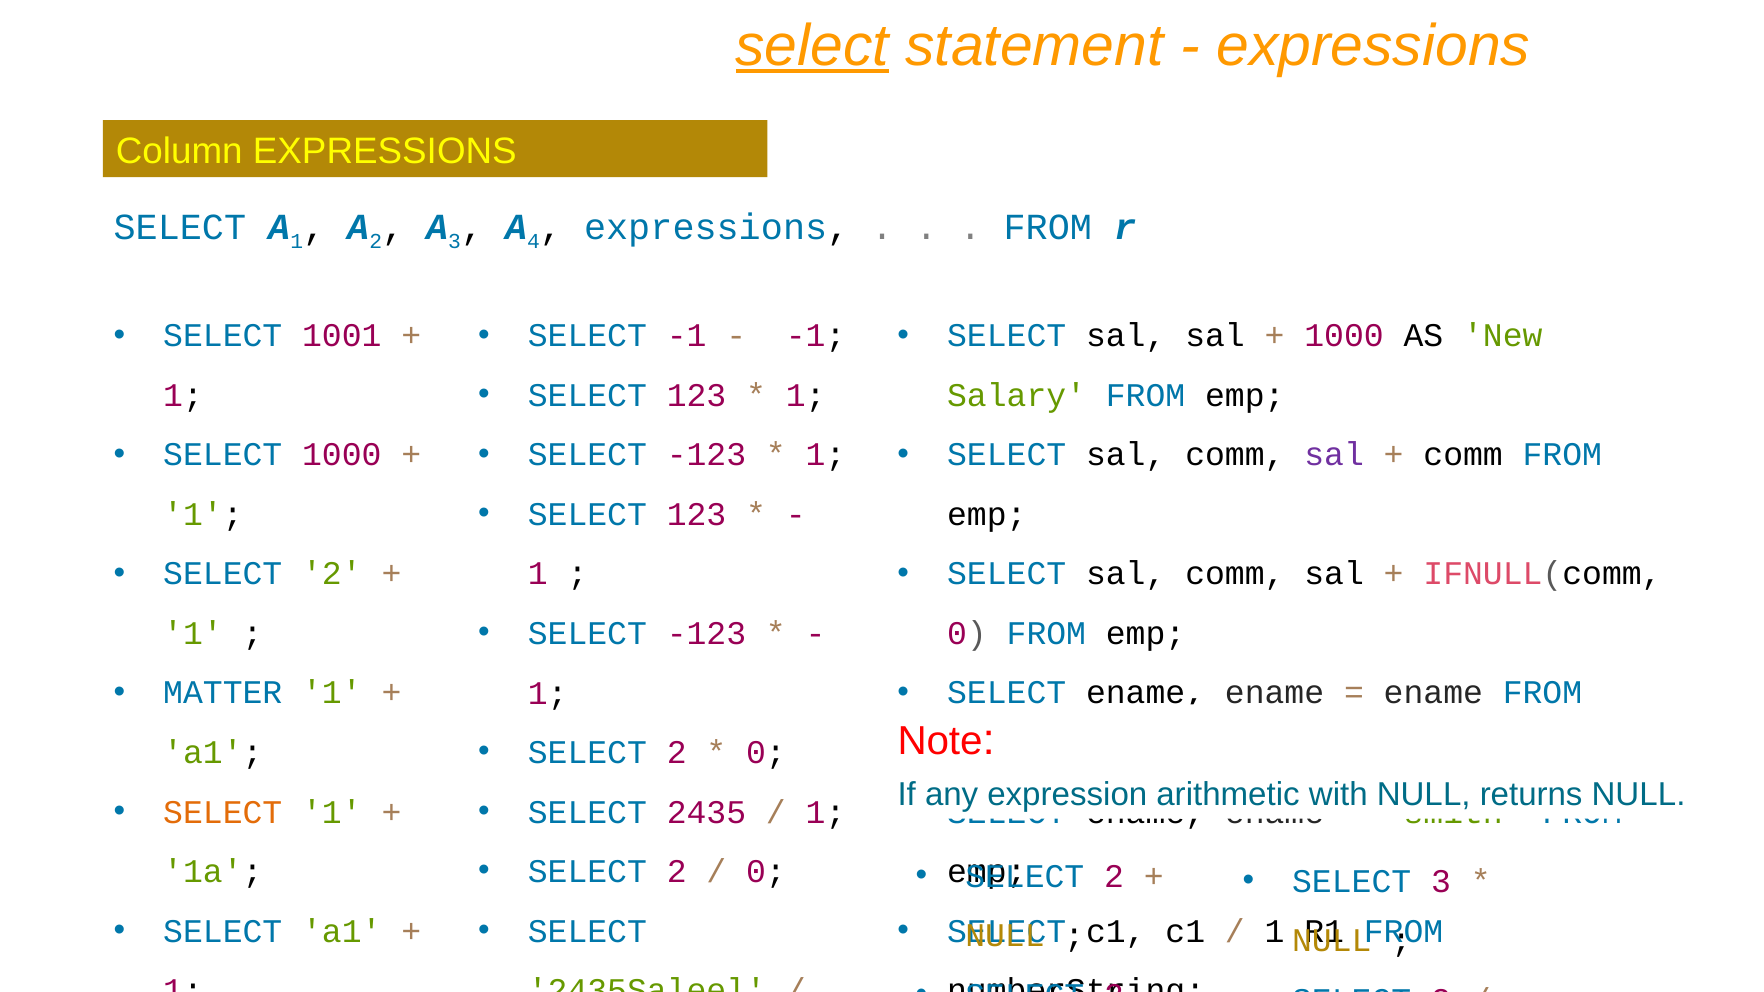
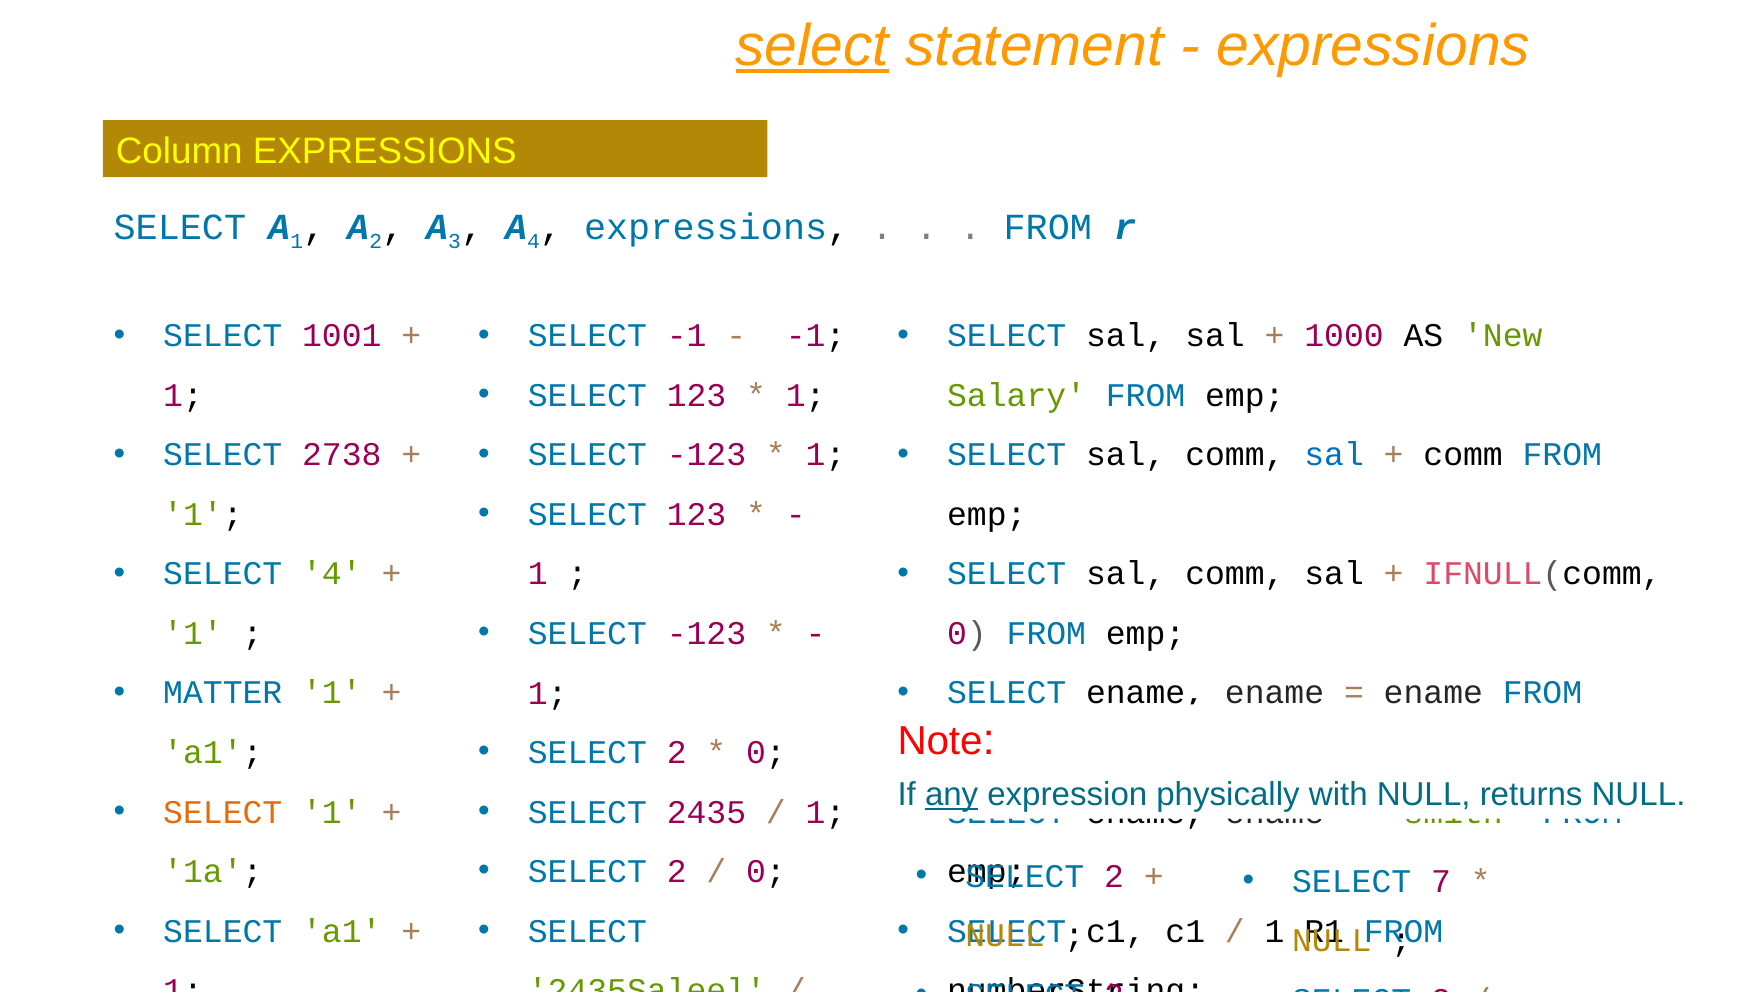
SELECT 1000: 1000 -> 2738
sal at (1334, 455) colour: purple -> blue
2 at (332, 574): 2 -> 4
any underline: none -> present
arithmetic: arithmetic -> physically
SELECT 3: 3 -> 7
